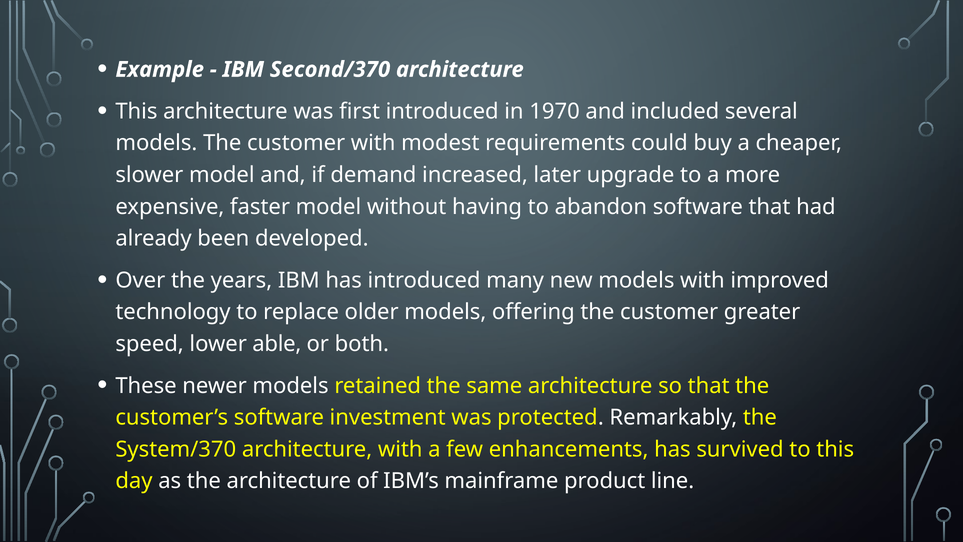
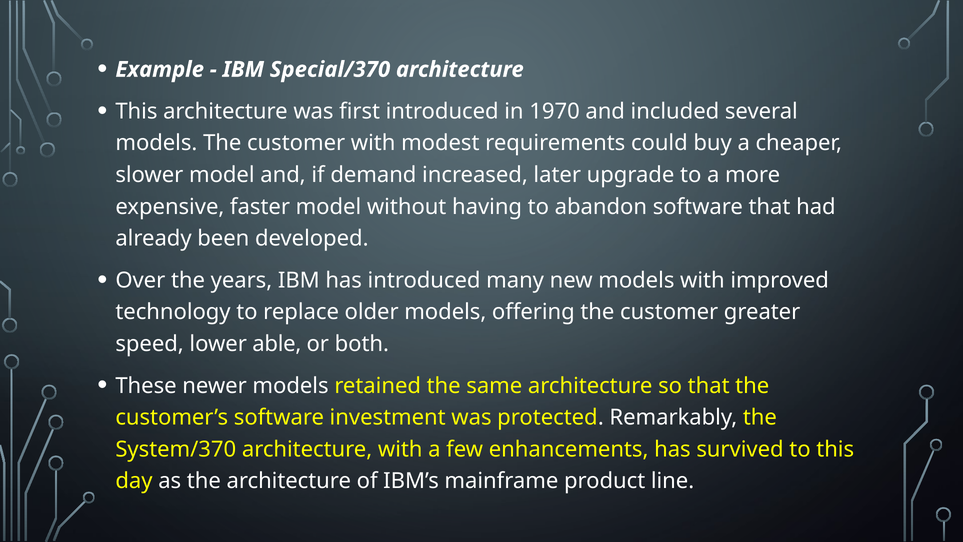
Second/370: Second/370 -> Special/370
